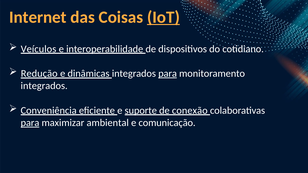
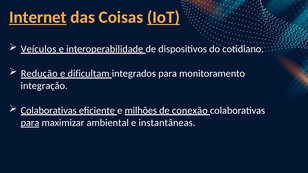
Internet underline: none -> present
dinâmicas: dinâmicas -> dificultam
para at (168, 74) underline: present -> none
integrados at (44, 86): integrados -> integração
Conveniência at (49, 111): Conveniência -> Colaborativas
suporte: suporte -> milhões
comunicação: comunicação -> instantâneas
